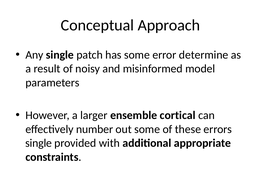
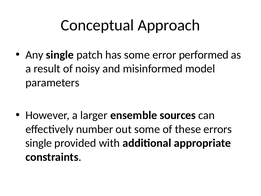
determine: determine -> performed
cortical: cortical -> sources
